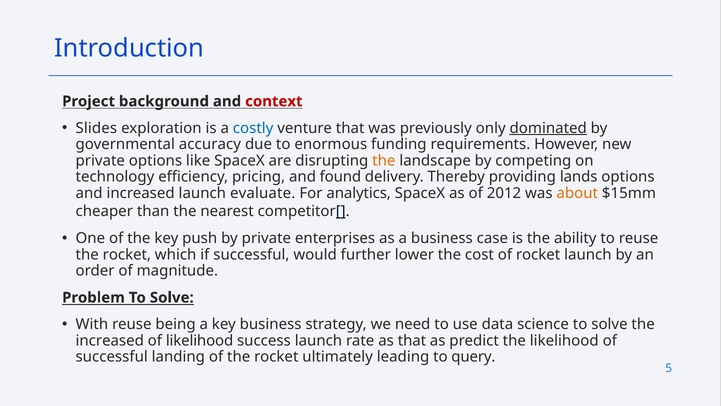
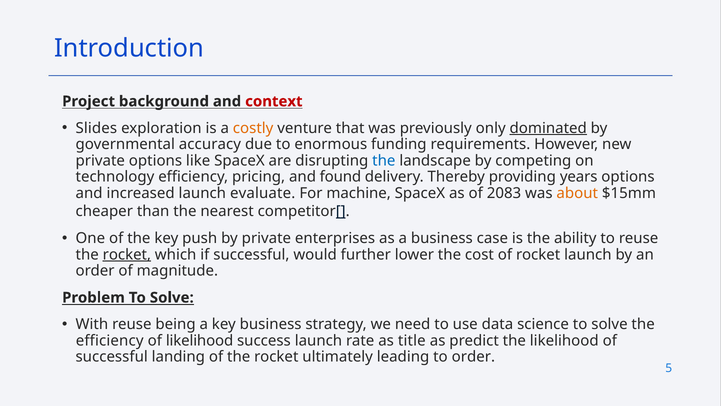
costly colour: blue -> orange
the at (384, 160) colour: orange -> blue
lands: lands -> years
analytics: analytics -> machine
2012: 2012 -> 2083
rocket at (127, 254) underline: none -> present
increased at (110, 340): increased -> efficiency
as that: that -> title
to query: query -> order
